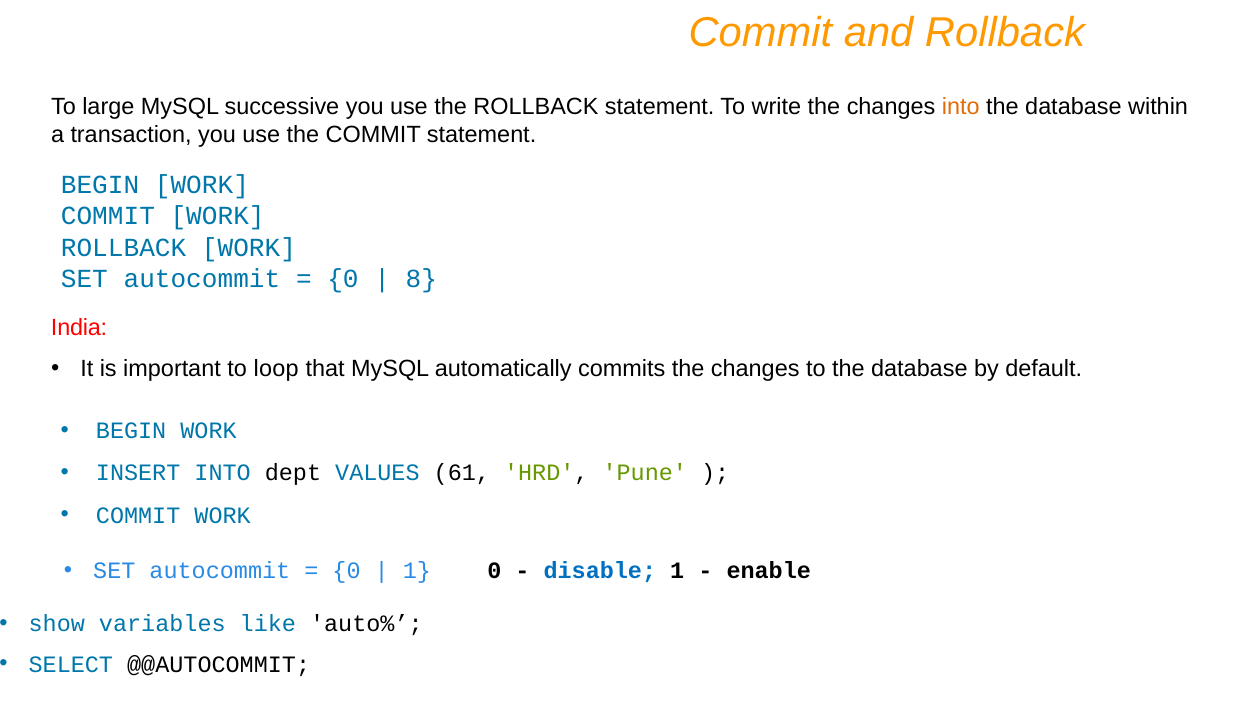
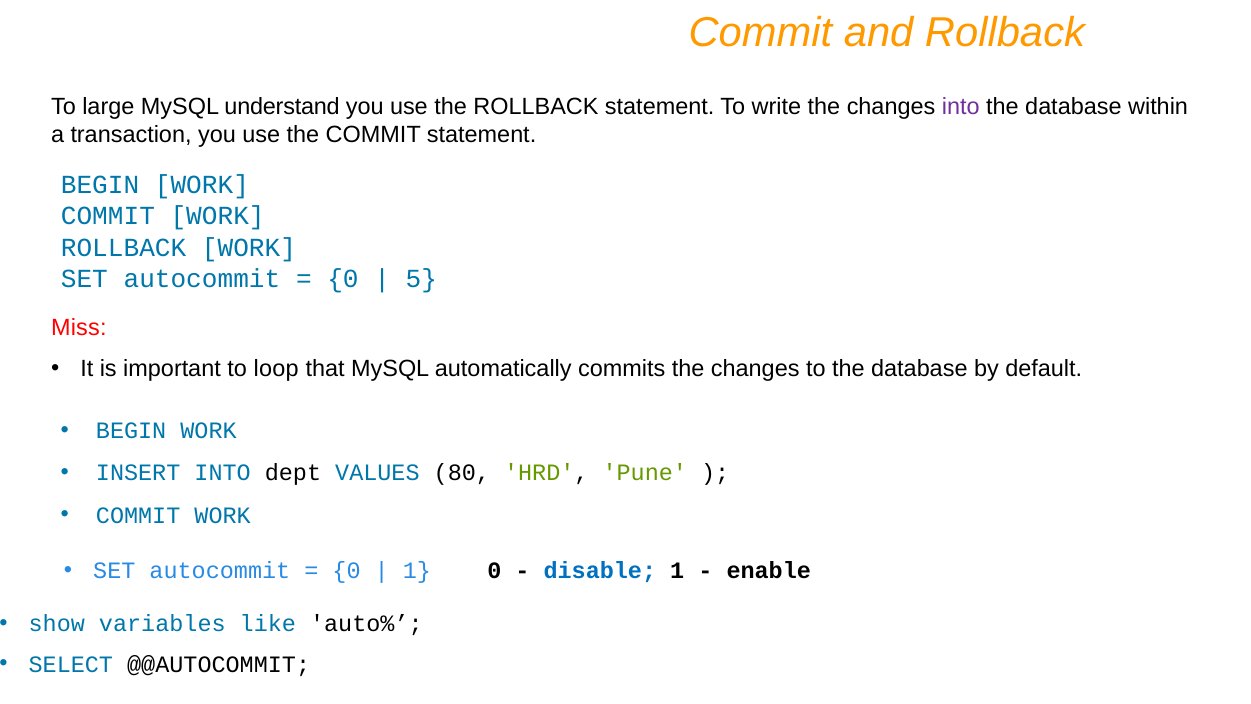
successive: successive -> understand
into at (961, 106) colour: orange -> purple
8: 8 -> 5
India: India -> Miss
61: 61 -> 80
